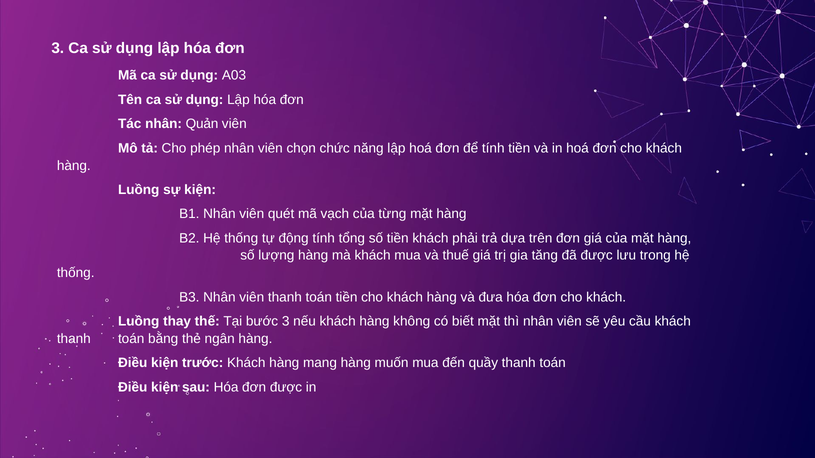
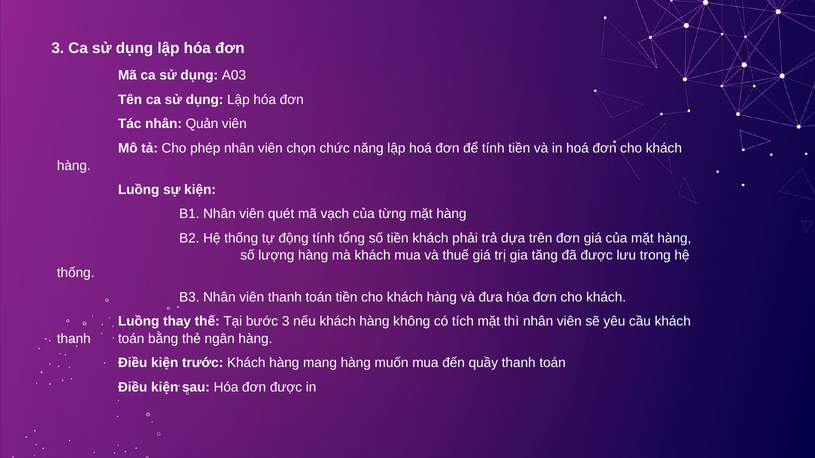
biết: biết -> tích
